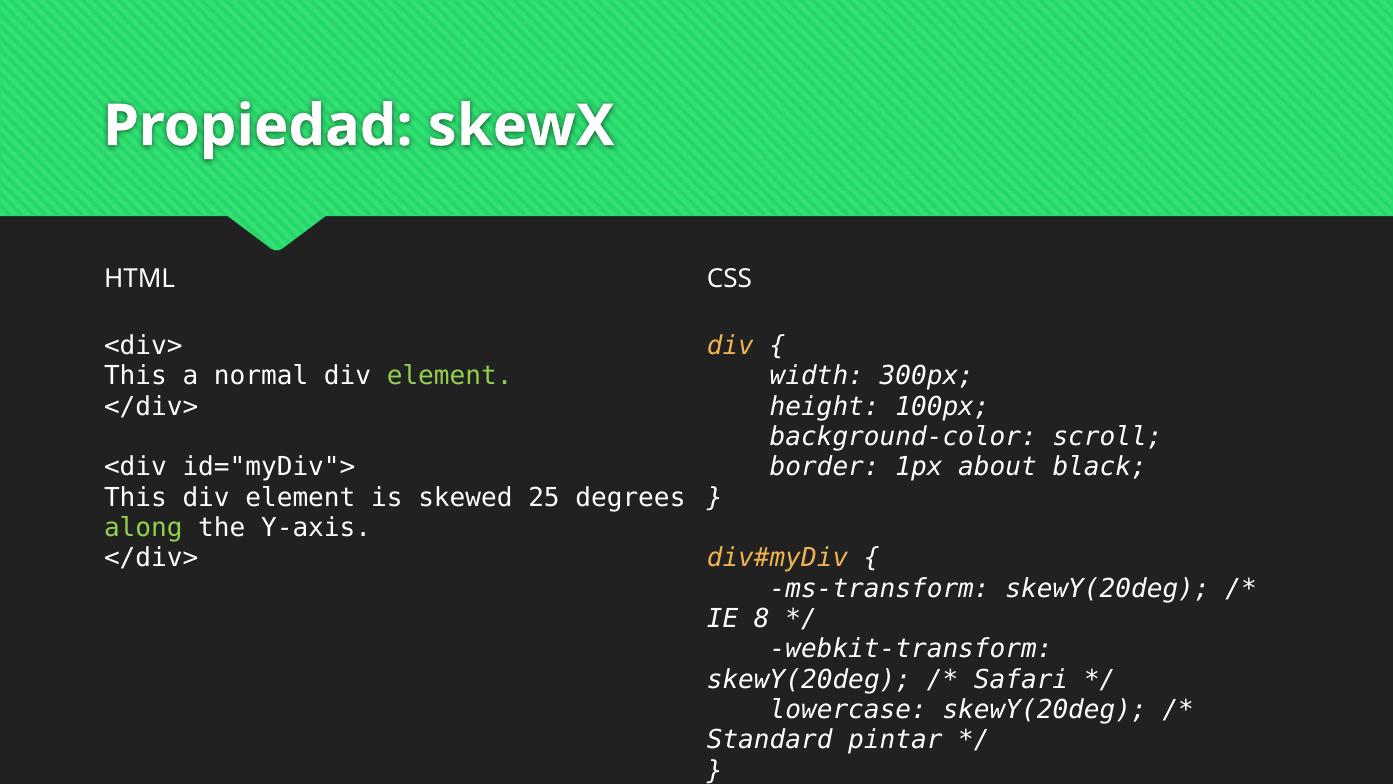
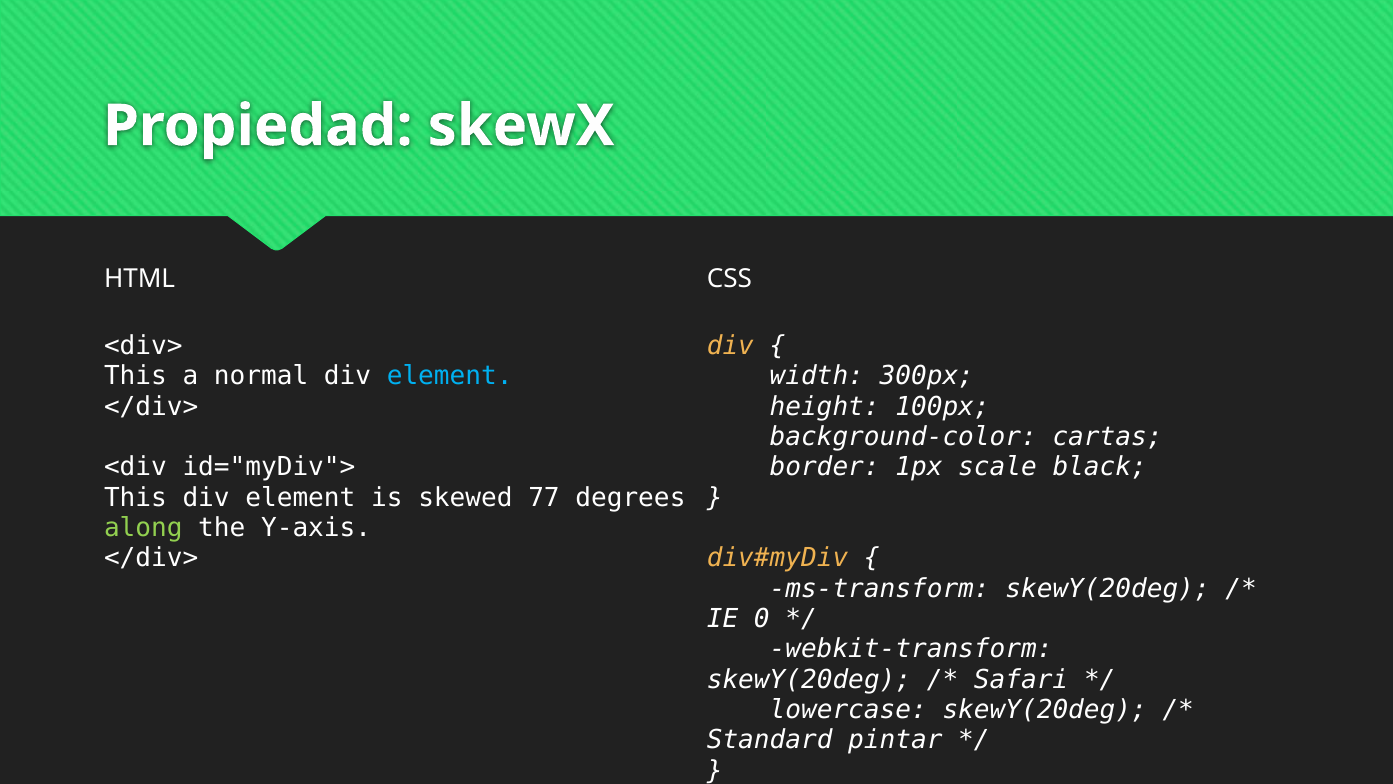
element at (450, 376) colour: light green -> light blue
scroll: scroll -> cartas
about: about -> scale
25: 25 -> 77
8: 8 -> 0
